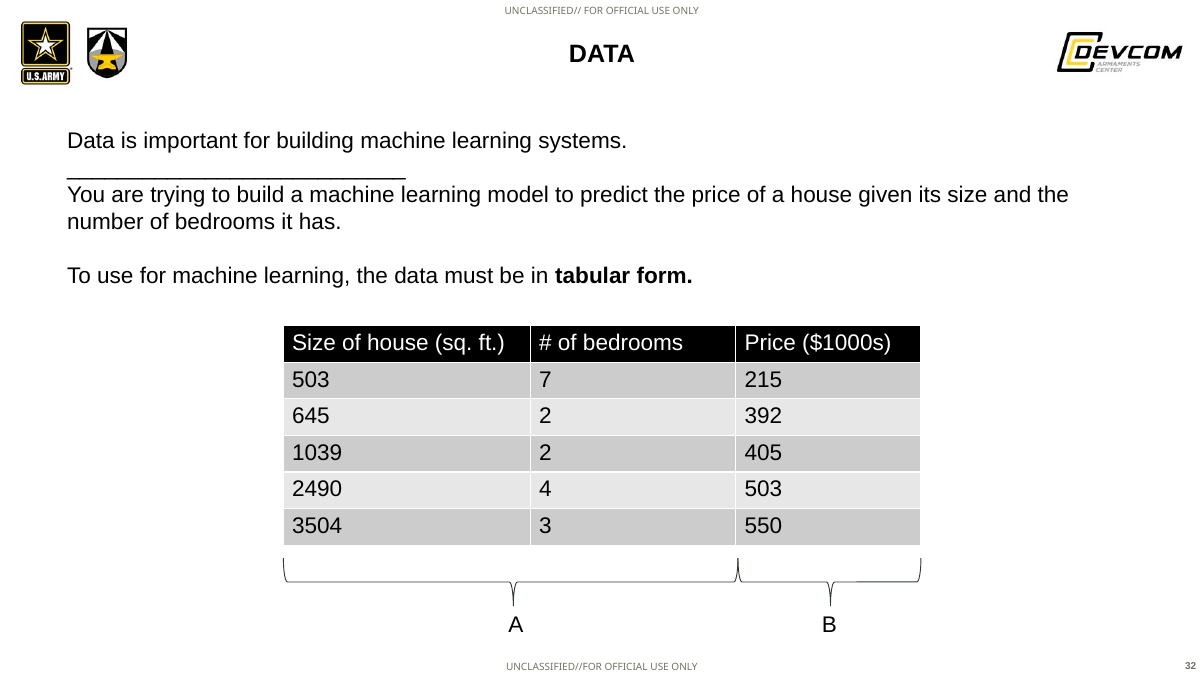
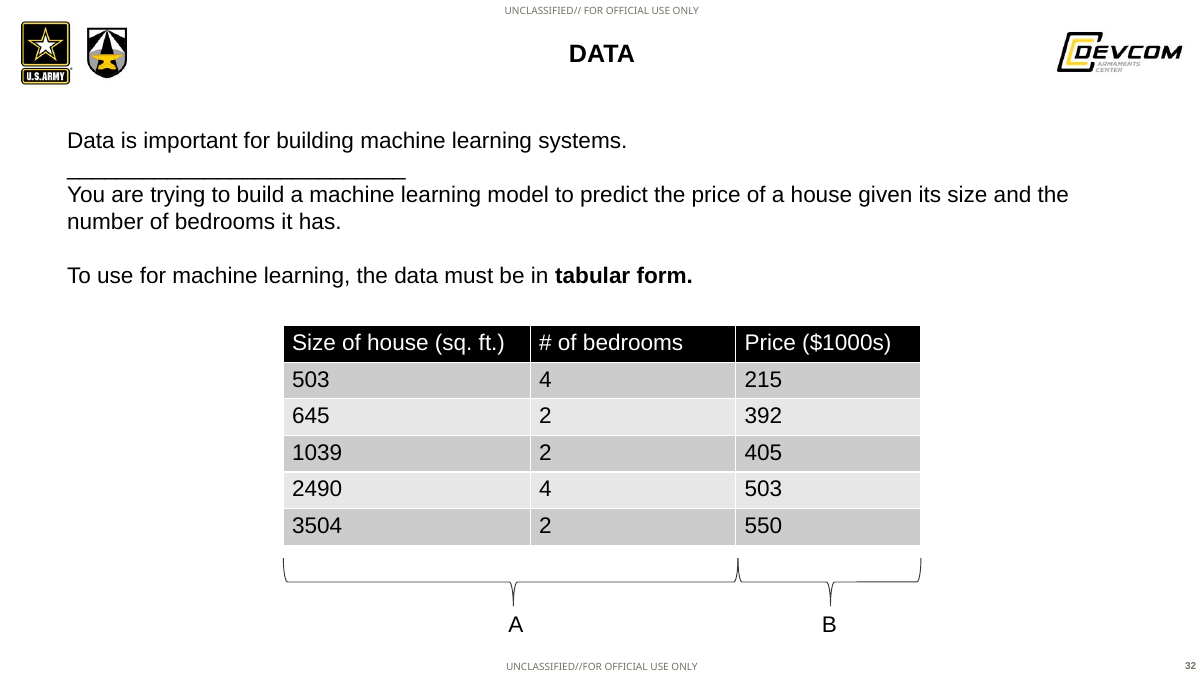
503 7: 7 -> 4
3504 3: 3 -> 2
